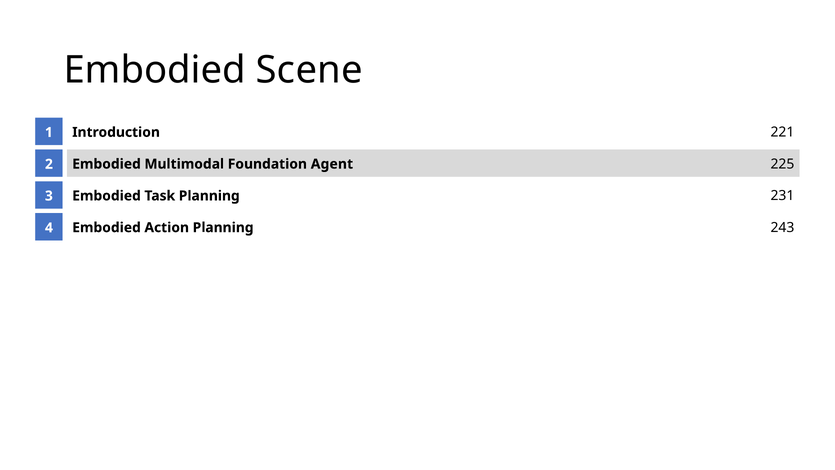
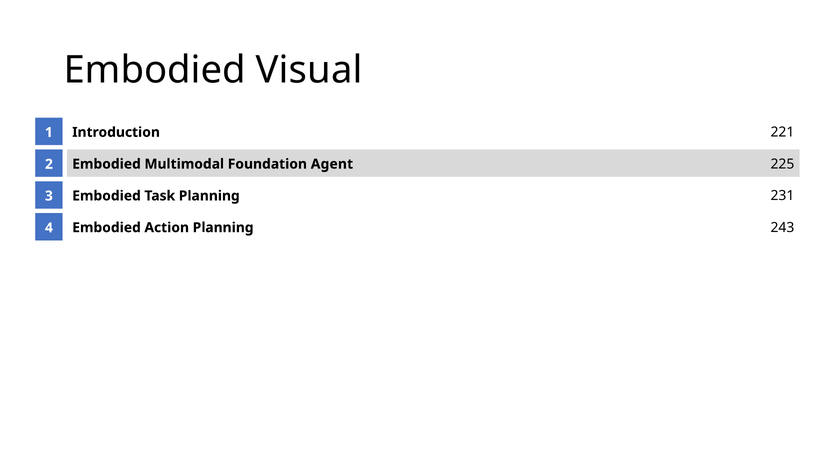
Scene: Scene -> Visual
